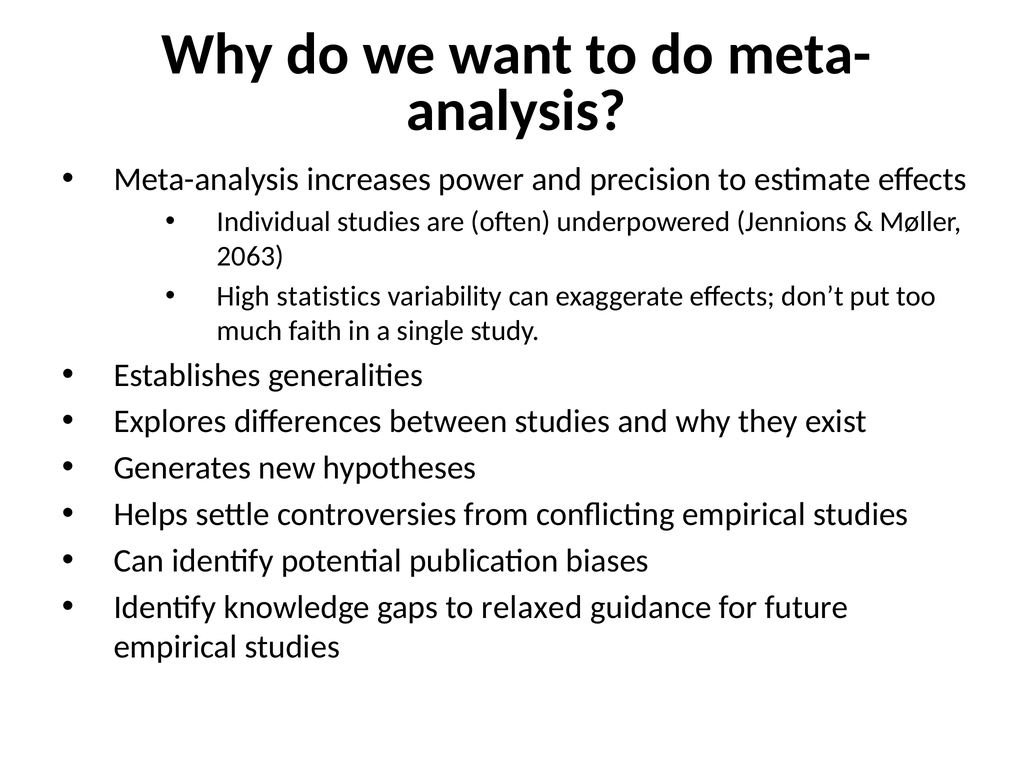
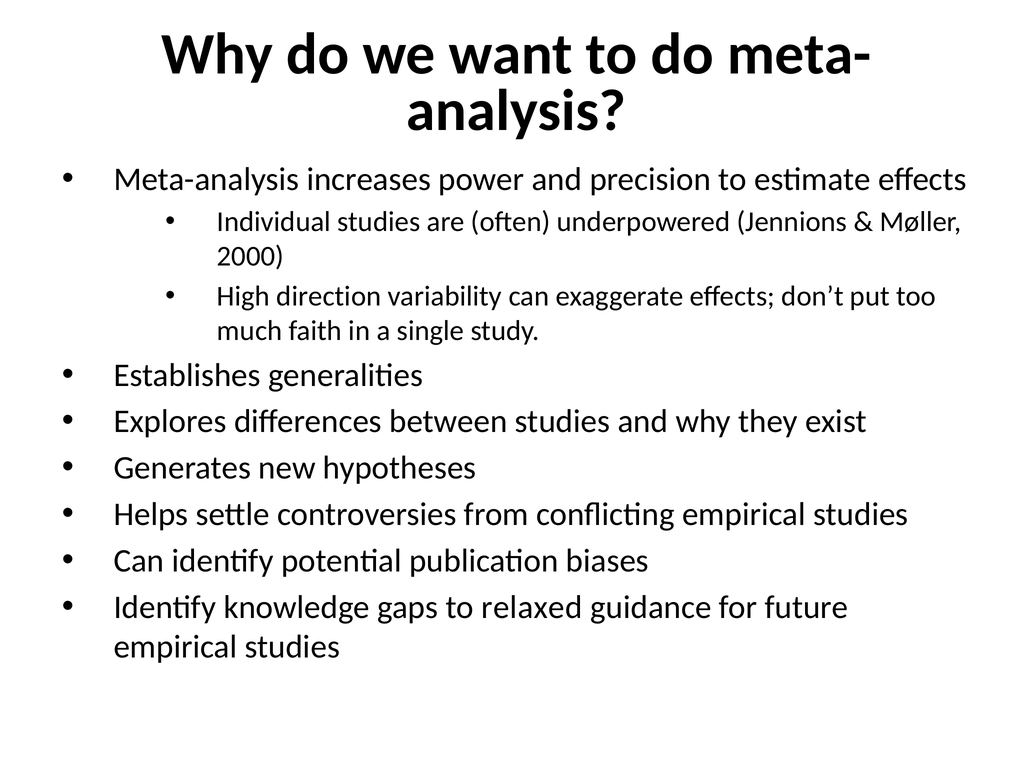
2063: 2063 -> 2000
statistics: statistics -> direction
